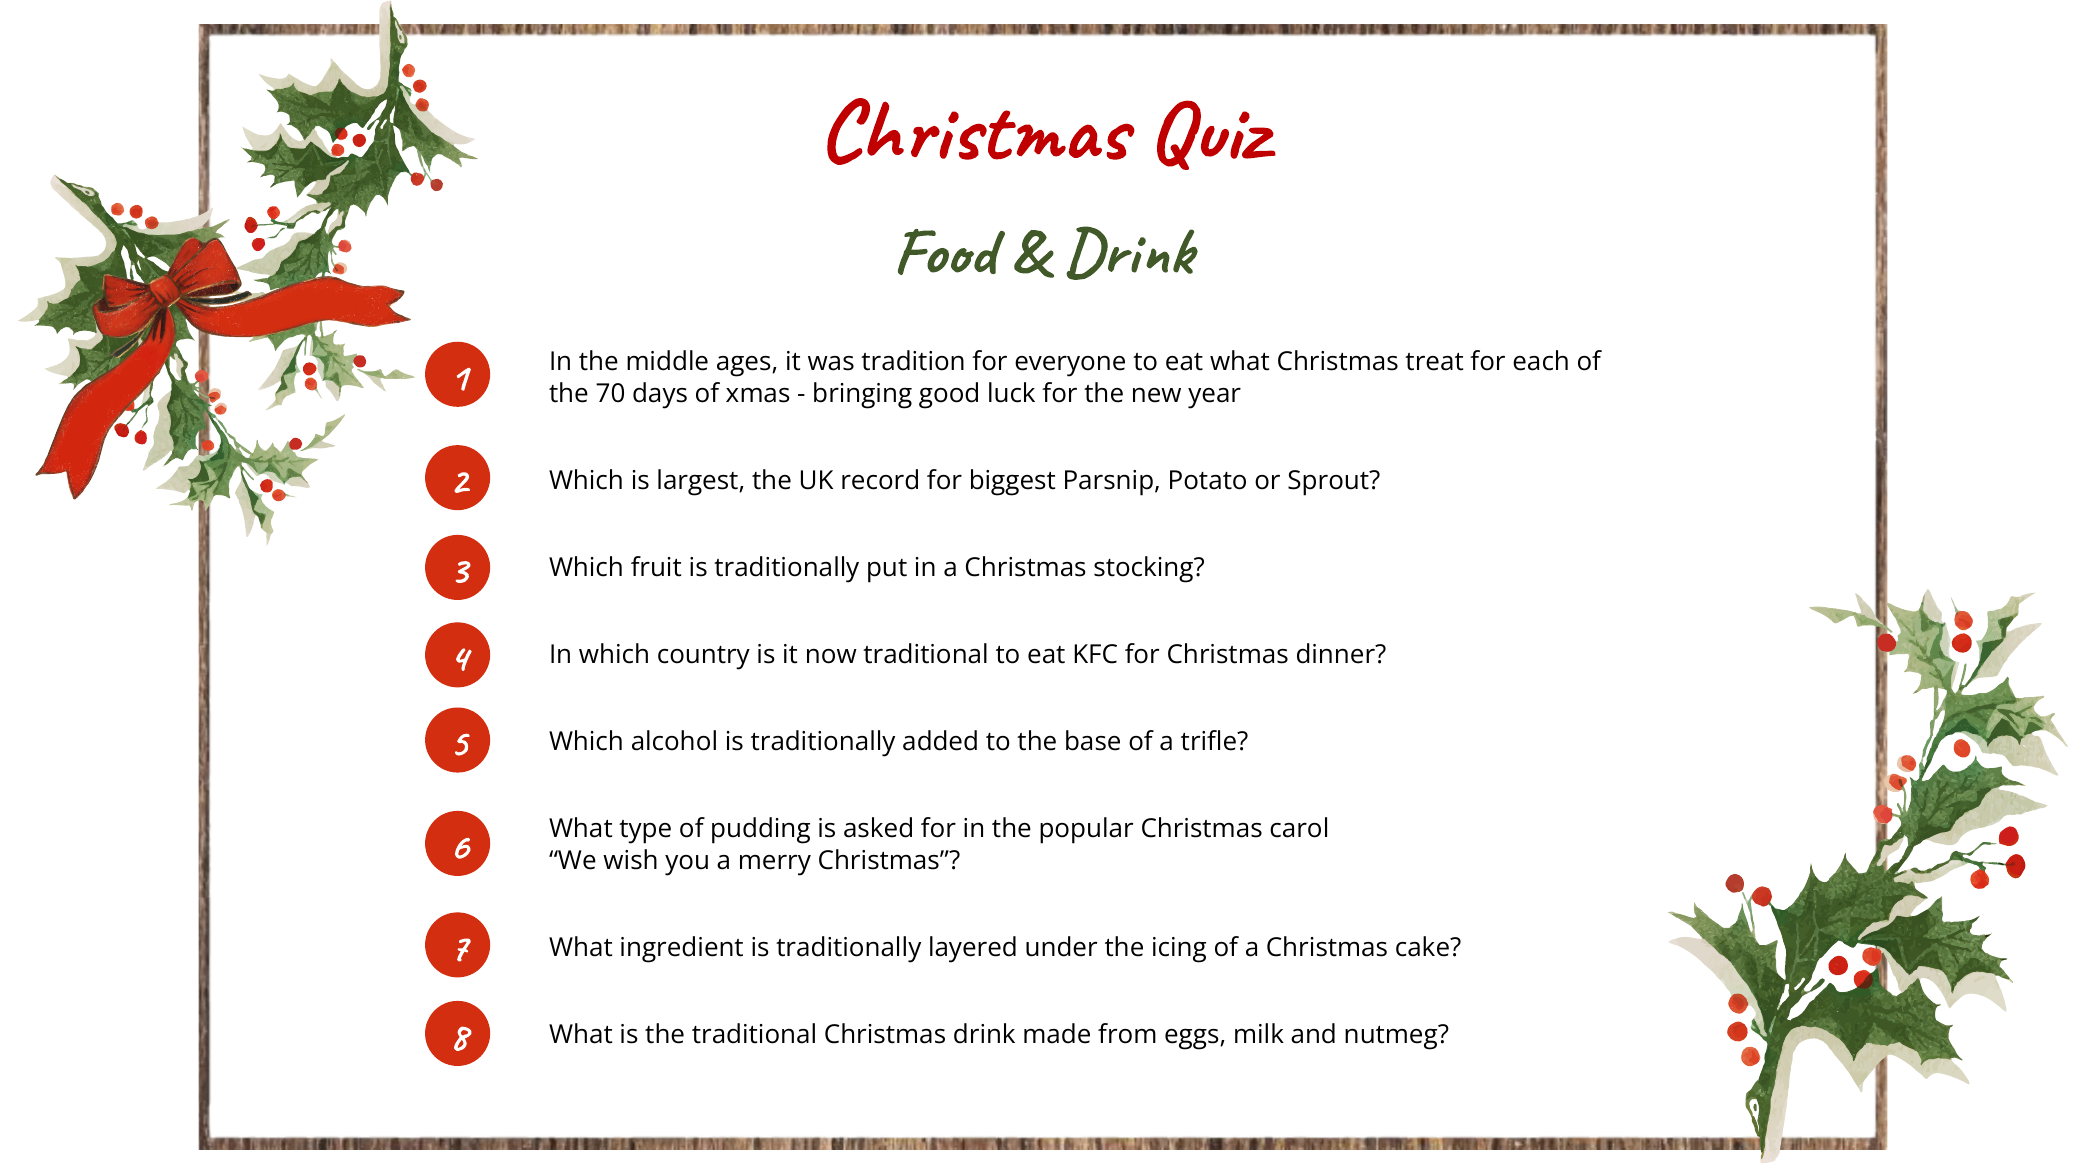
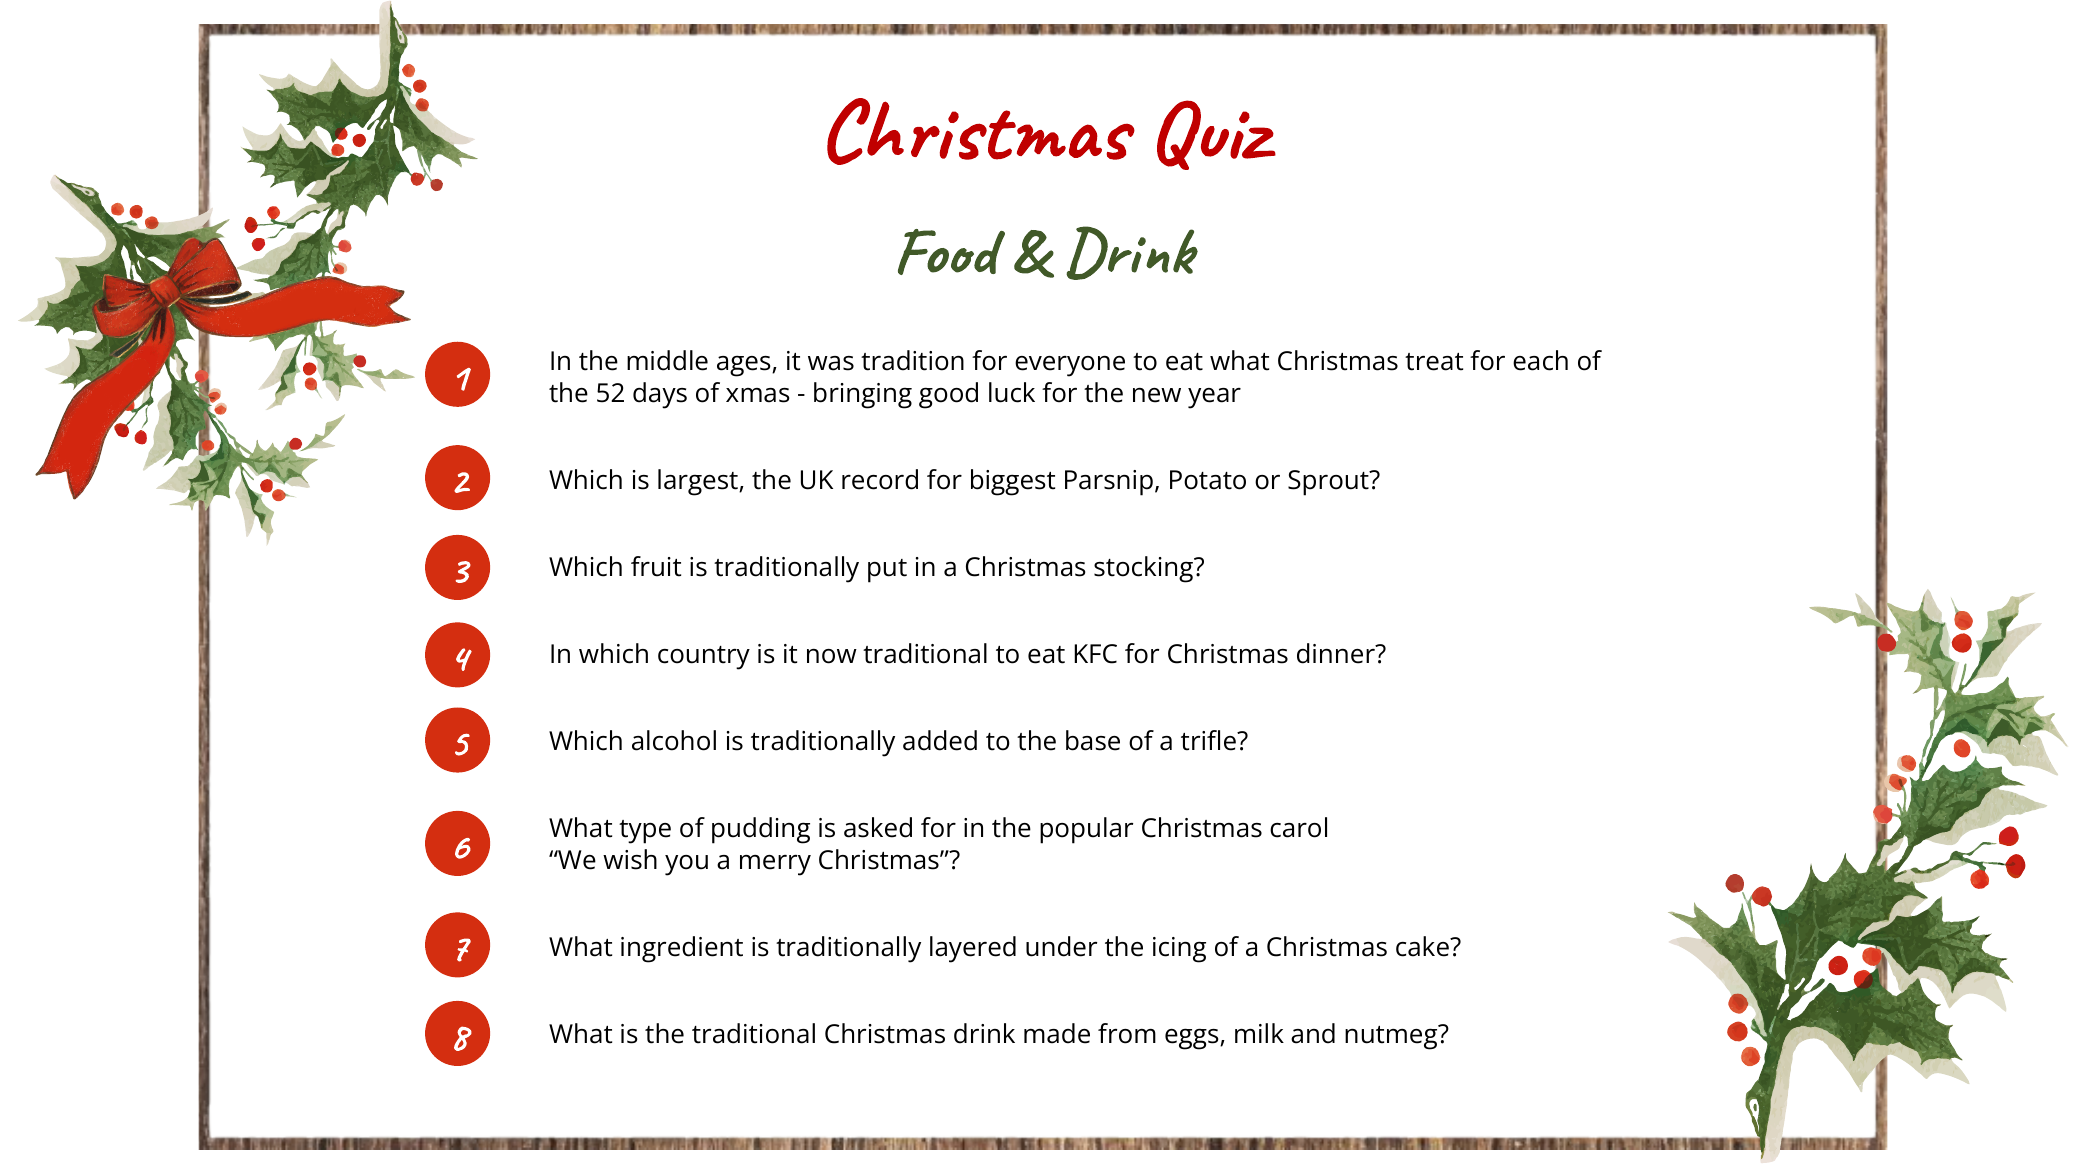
70: 70 -> 52
